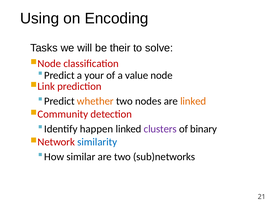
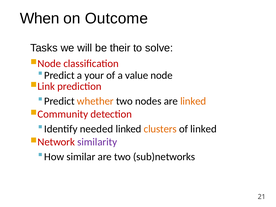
Using: Using -> When
Encoding: Encoding -> Outcome
happen: happen -> needed
clusters colour: purple -> orange
of binary: binary -> linked
similarity colour: blue -> purple
